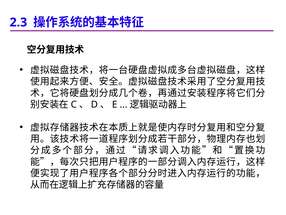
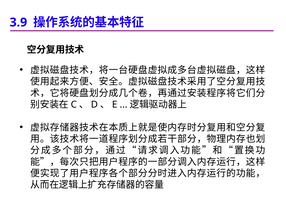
2.3: 2.3 -> 3.9
